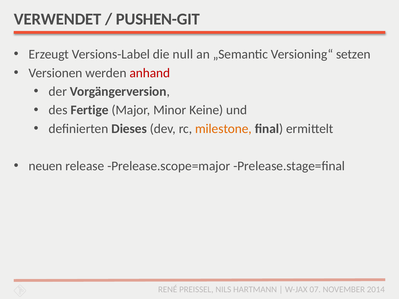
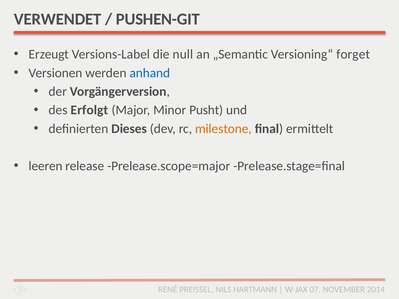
setzen: setzen -> forget
anhand colour: red -> blue
Fertige: Fertige -> Erfolgt
Keine: Keine -> Pusht
neuen: neuen -> leeren
